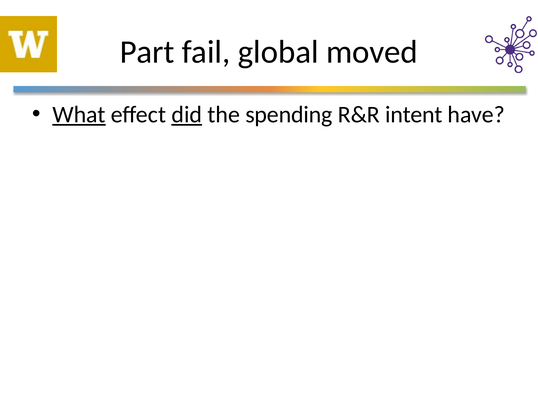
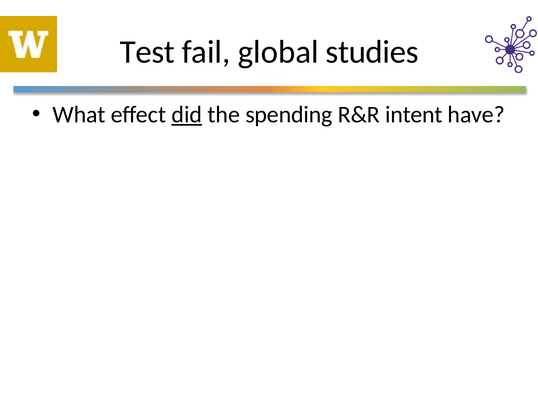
Part: Part -> Test
moved: moved -> studies
What underline: present -> none
